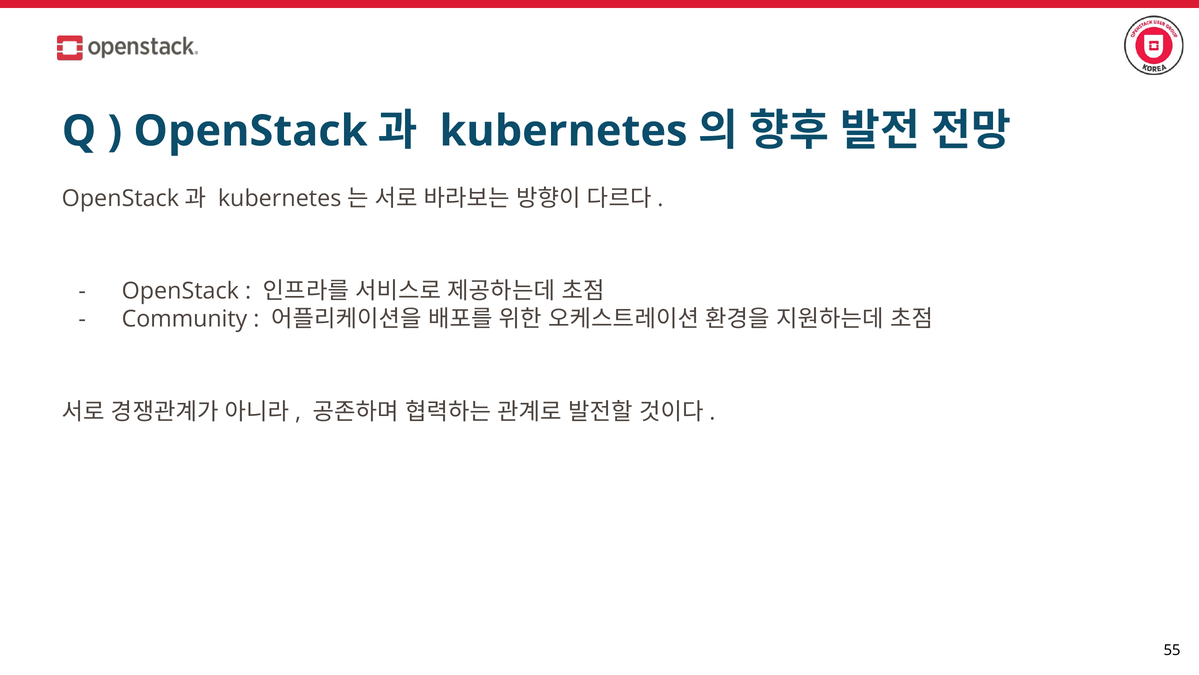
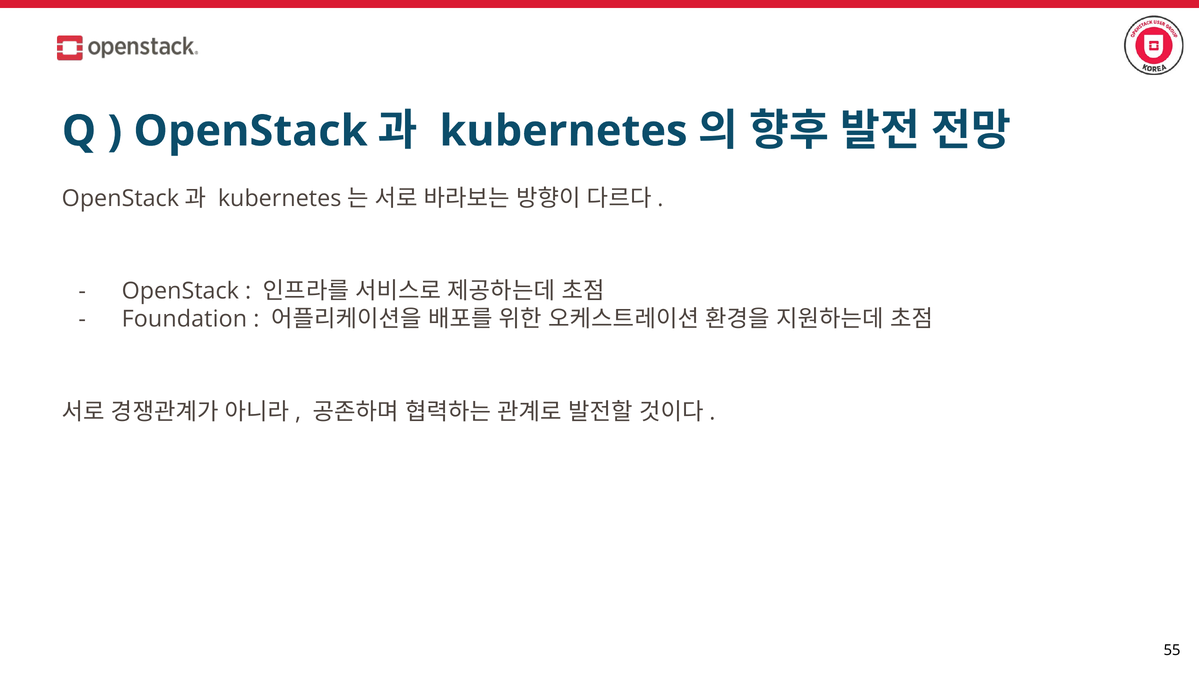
Community: Community -> Foundation
